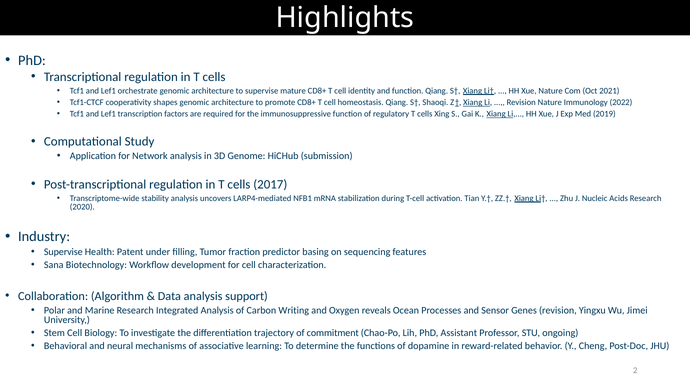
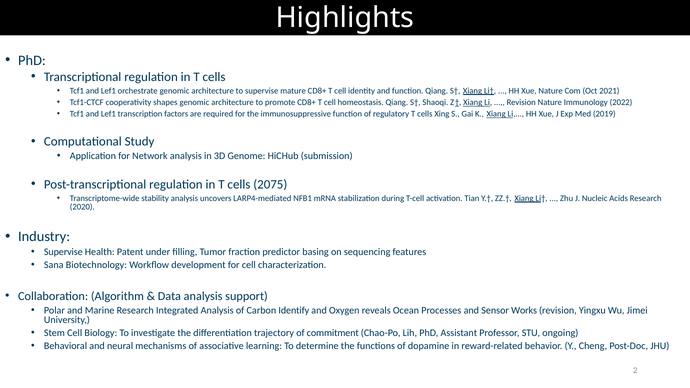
2017: 2017 -> 2075
Writing: Writing -> Identify
Genes: Genes -> Works
